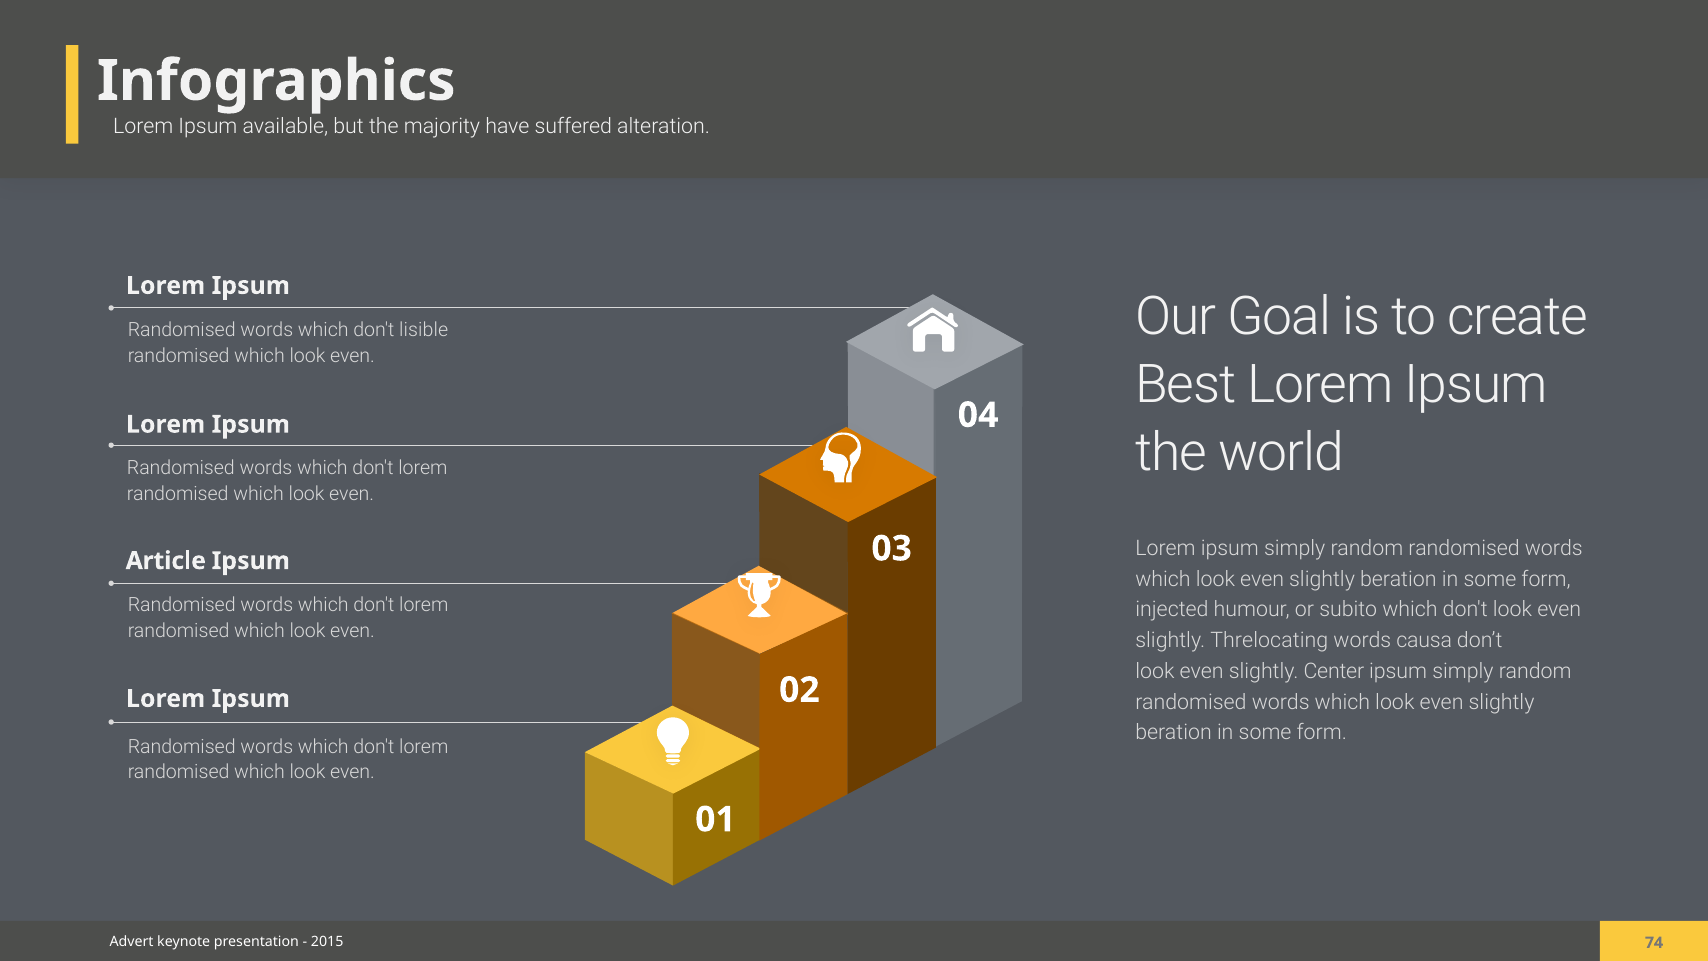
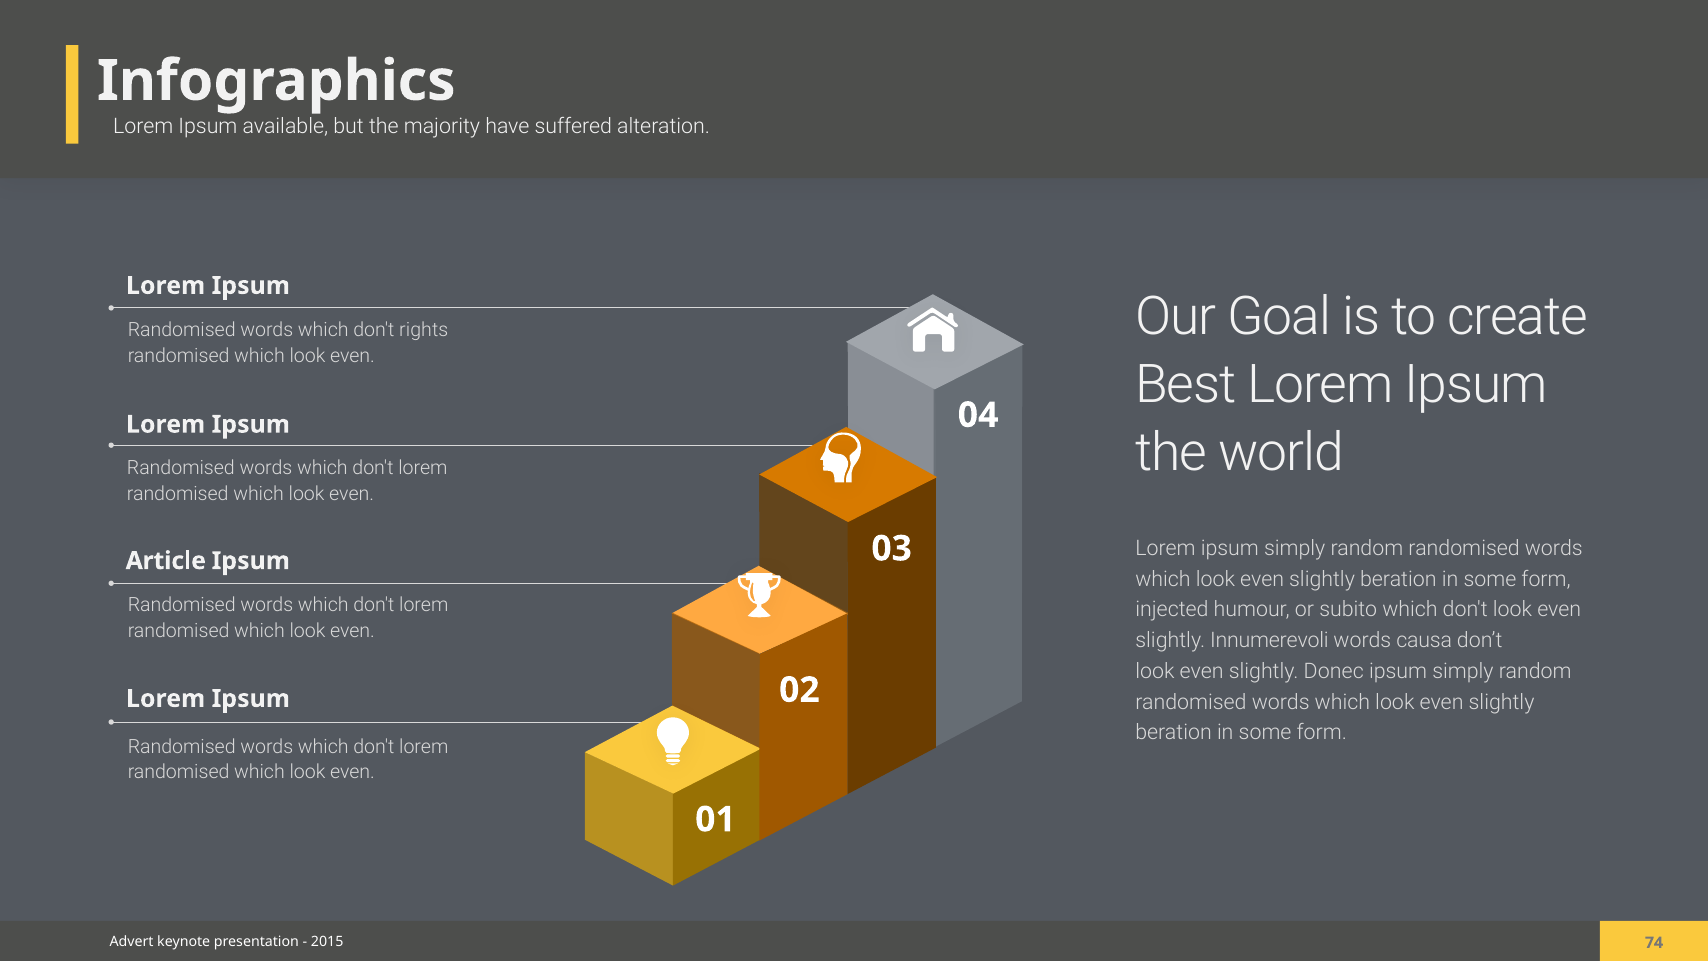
lisible: lisible -> rights
Threlocating: Threlocating -> Innumerevoli
Center: Center -> Donec
